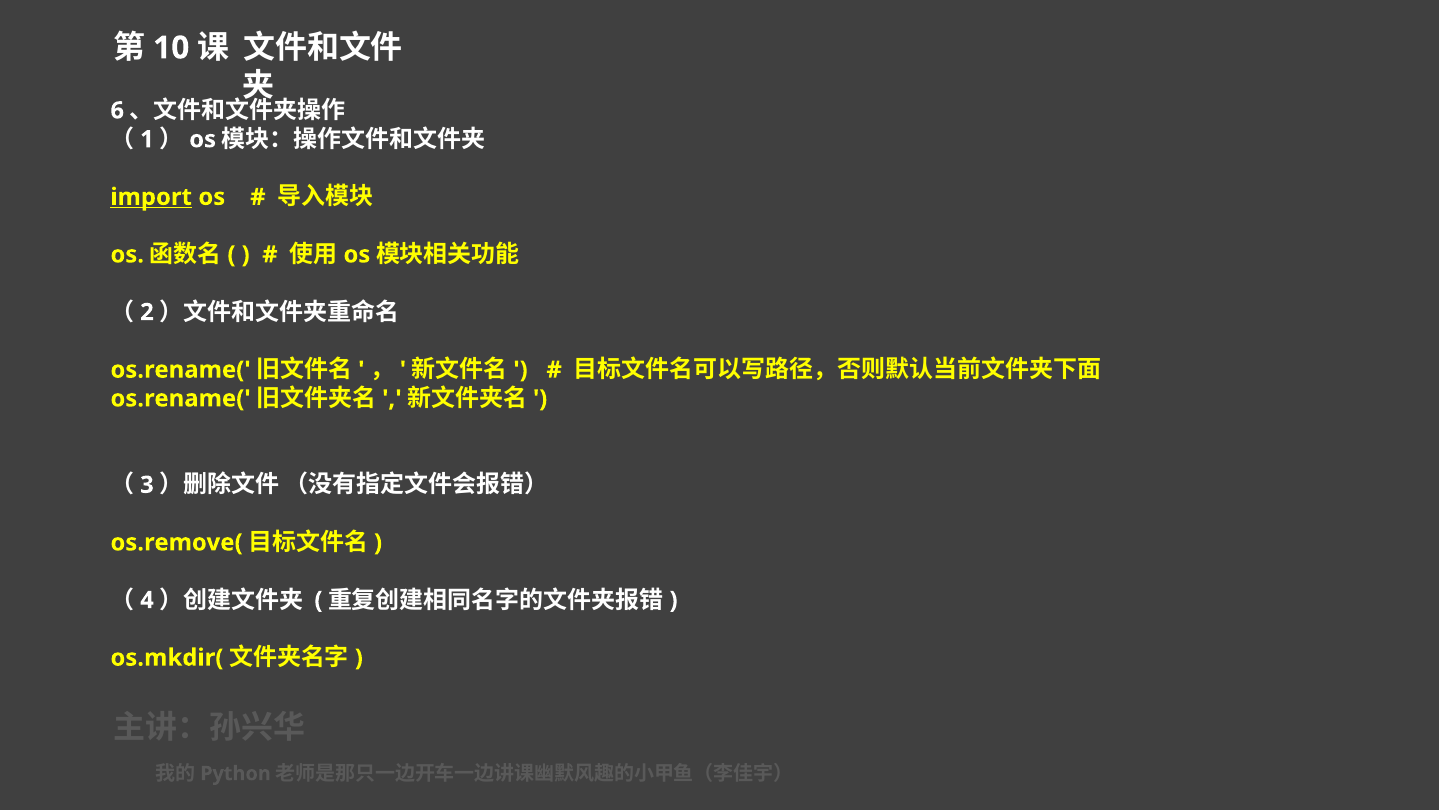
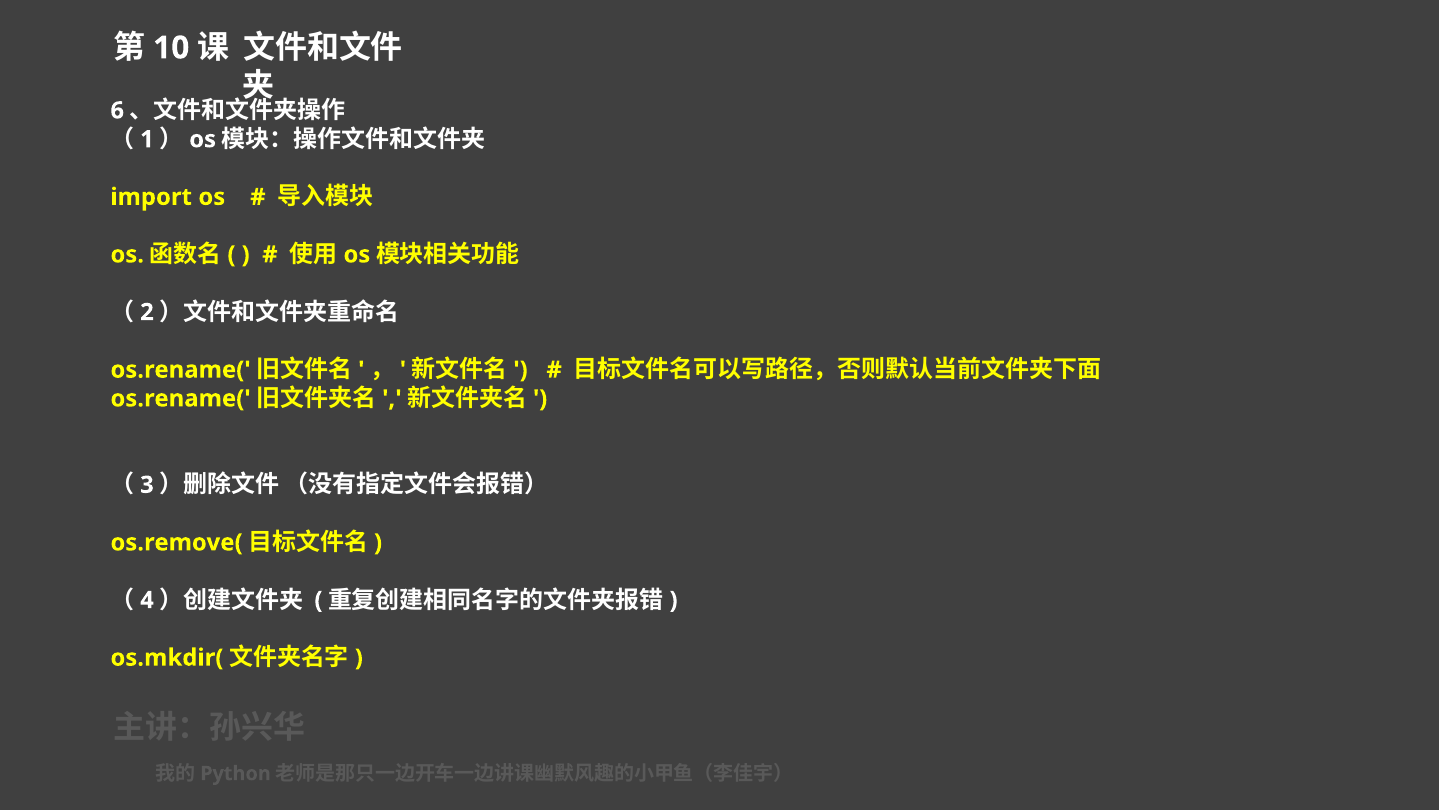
import underline: present -> none
